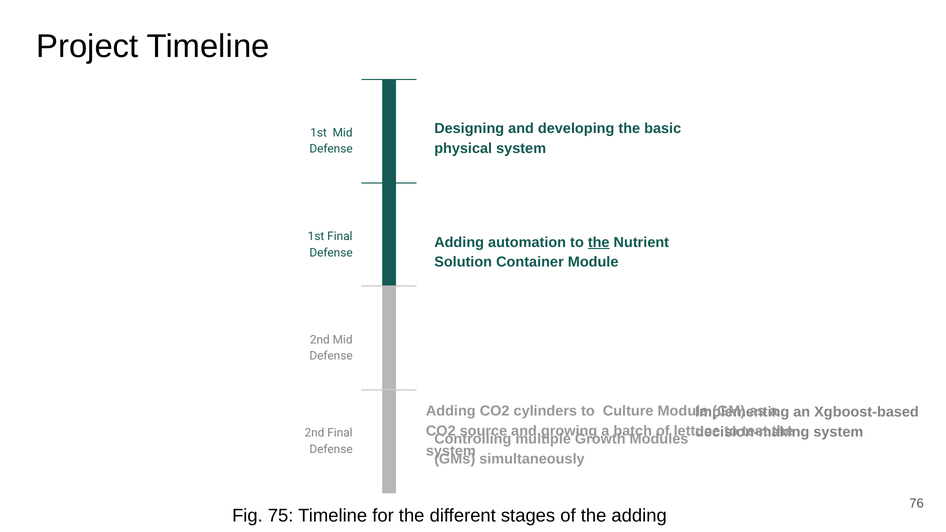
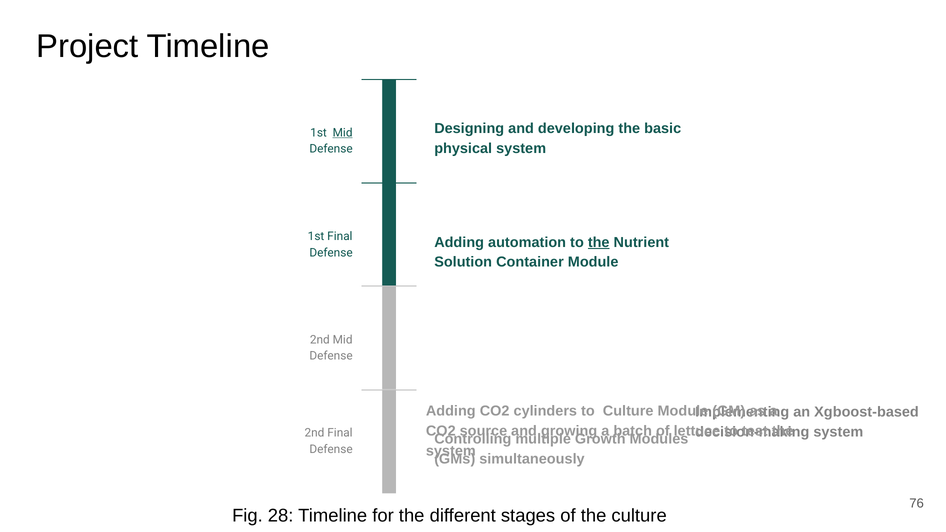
Mid at (343, 133) underline: none -> present
75: 75 -> 28
the adding: adding -> culture
